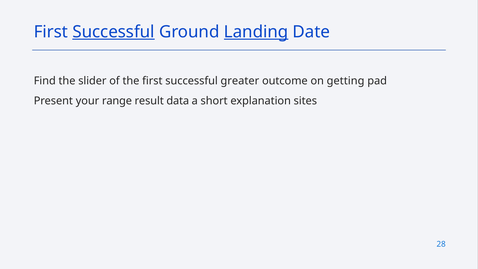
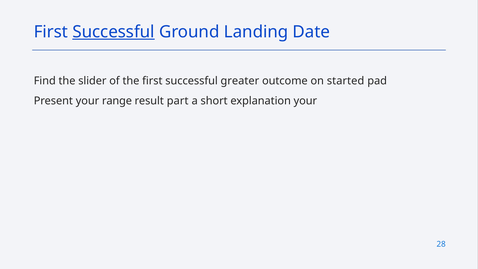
Landing underline: present -> none
getting: getting -> started
data: data -> part
explanation sites: sites -> your
